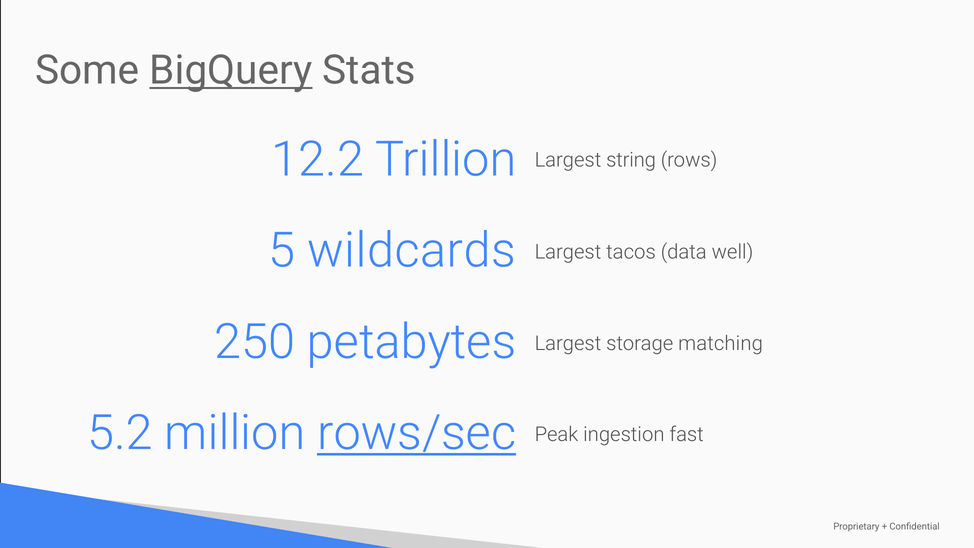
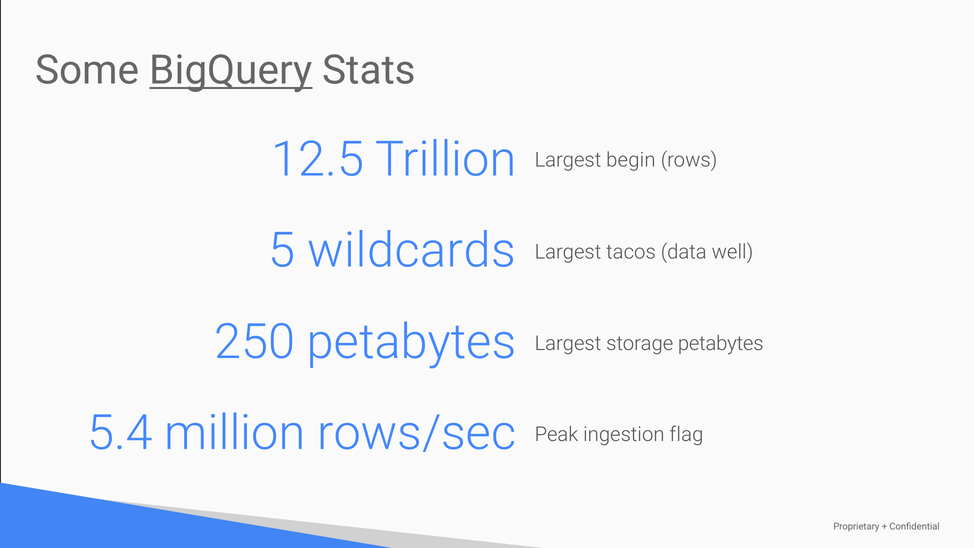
12.2: 12.2 -> 12.5
string: string -> begin
storage matching: matching -> petabytes
5.2: 5.2 -> 5.4
rows/sec underline: present -> none
fast: fast -> flag
